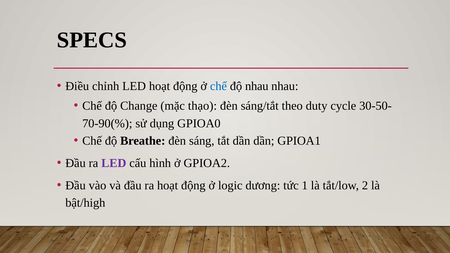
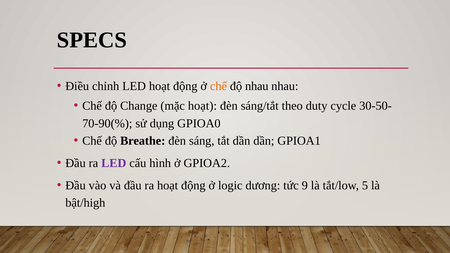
chế at (218, 86) colour: blue -> orange
mặc thạo: thạo -> hoạt
1: 1 -> 9
2: 2 -> 5
